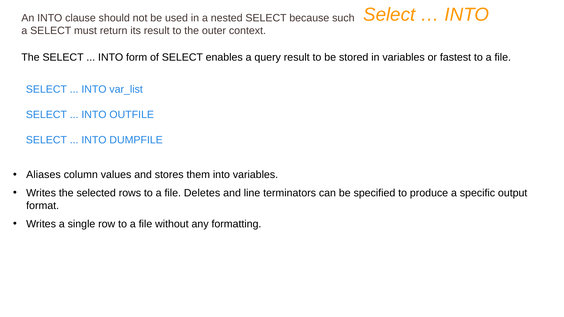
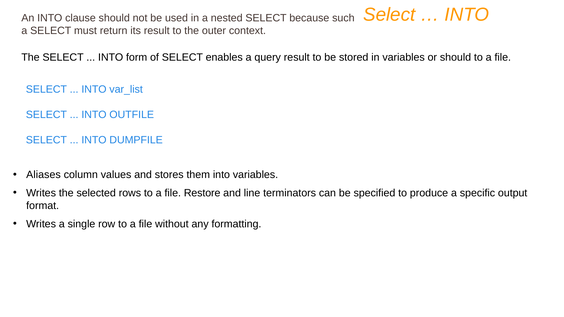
or fastest: fastest -> should
Deletes: Deletes -> Restore
